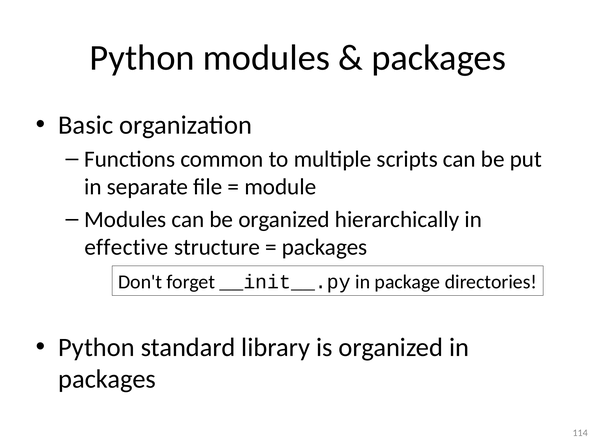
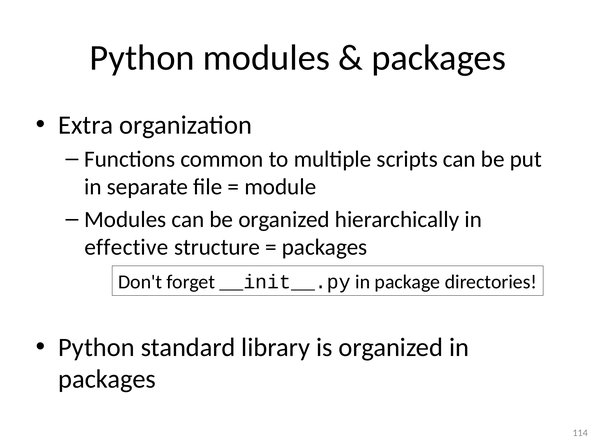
Basic: Basic -> Extra
